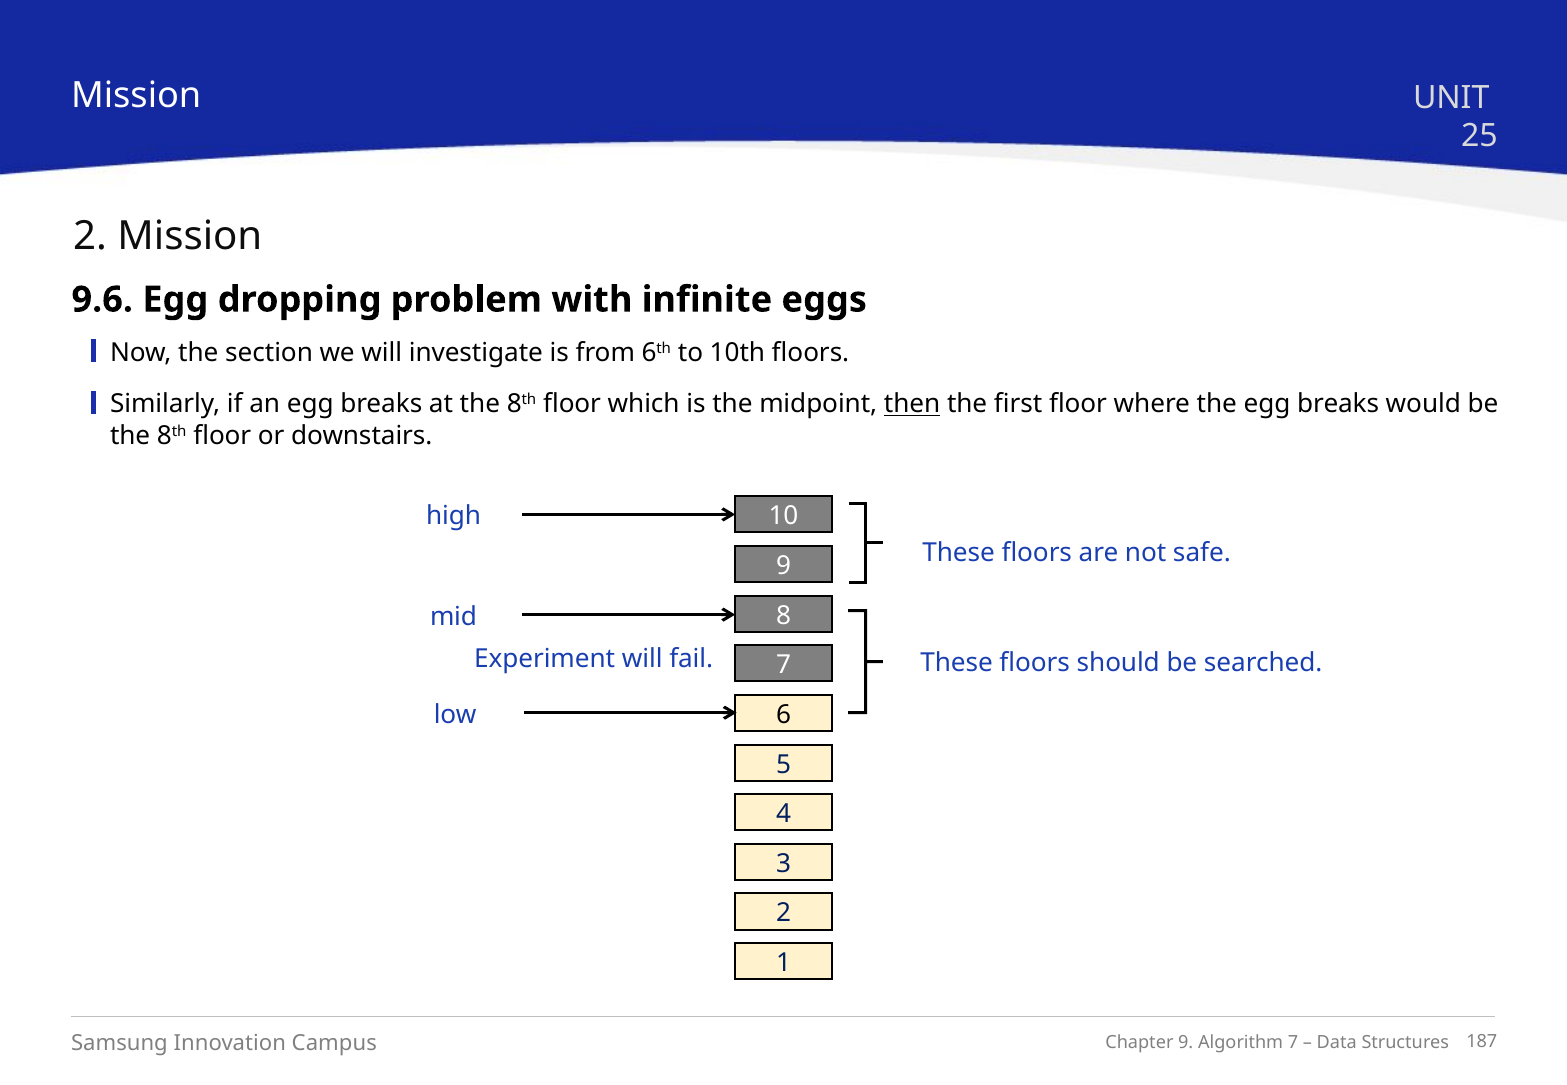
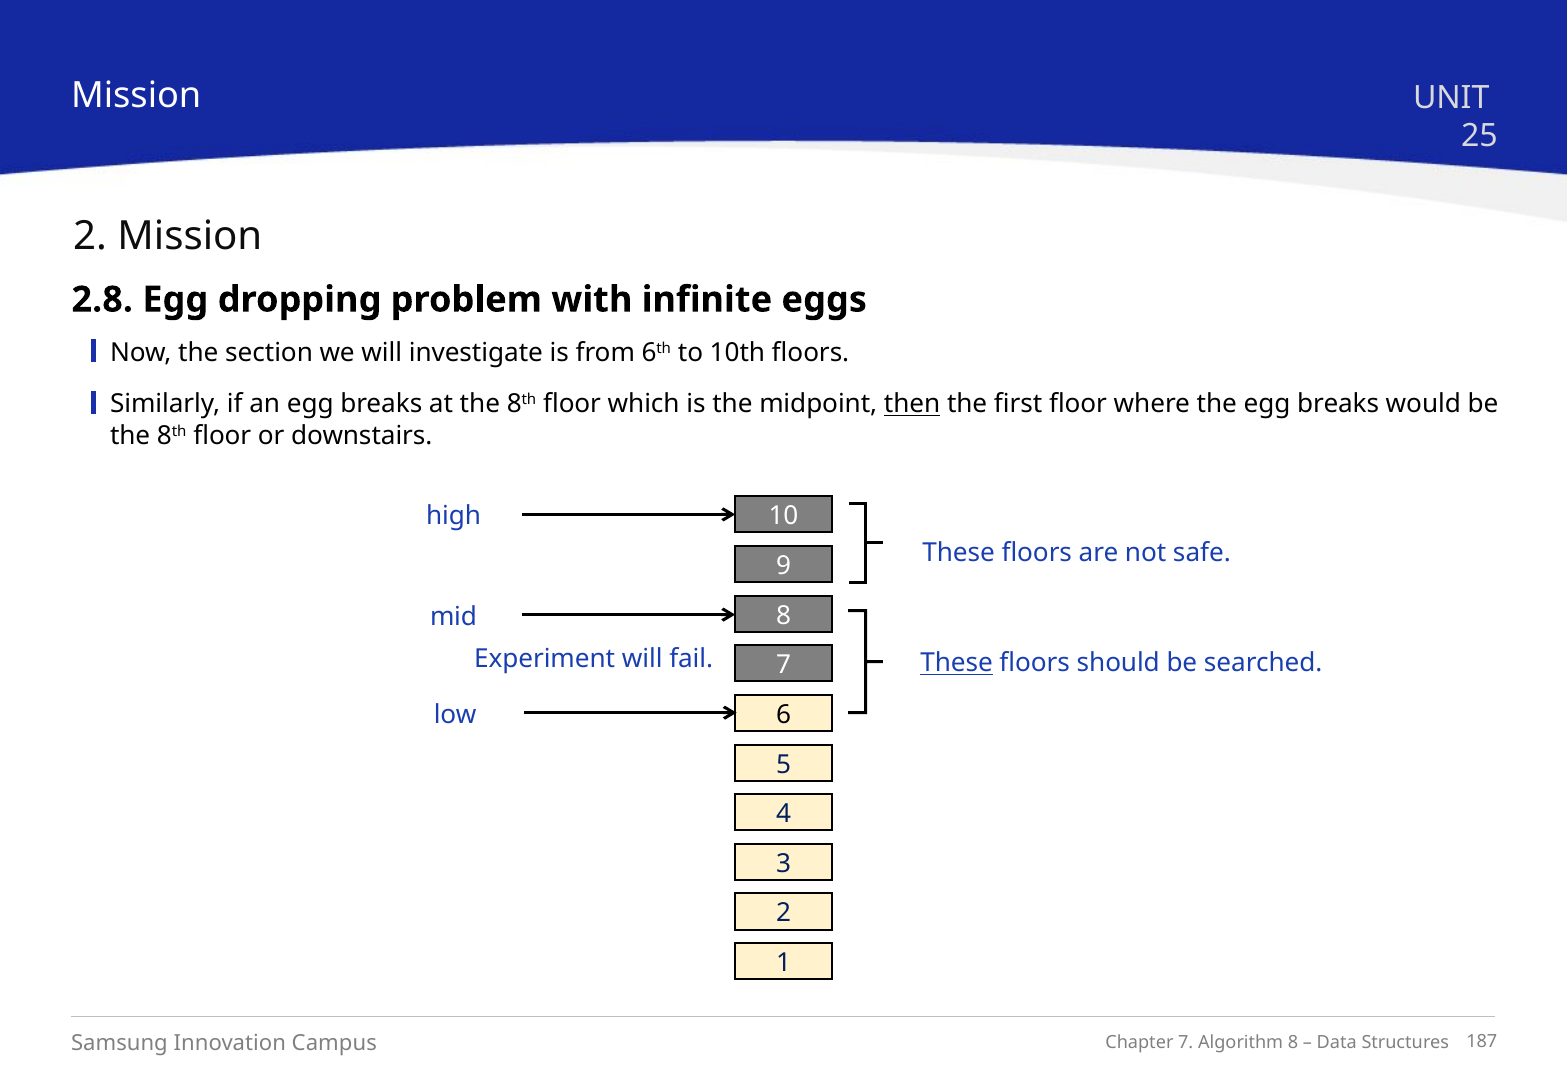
9.6: 9.6 -> 2.8
These at (957, 663) underline: none -> present
9 at (1186, 1043): 9 -> 7
7 at (1293, 1043): 7 -> 8
